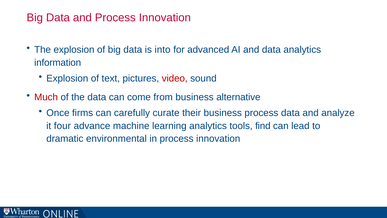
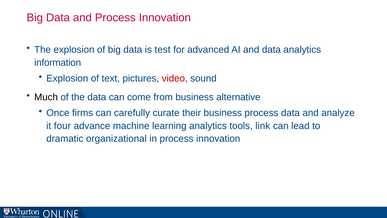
into: into -> test
Much colour: red -> black
find: find -> link
environmental: environmental -> organizational
